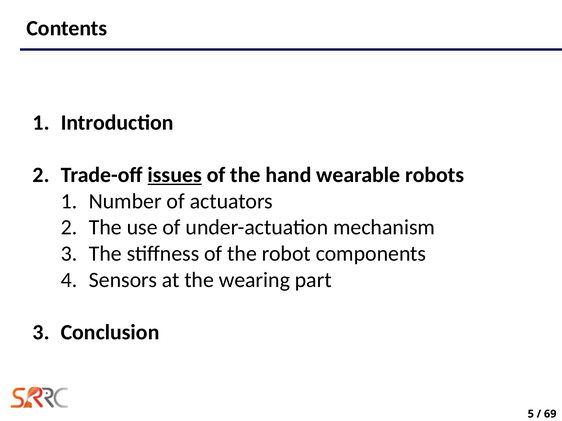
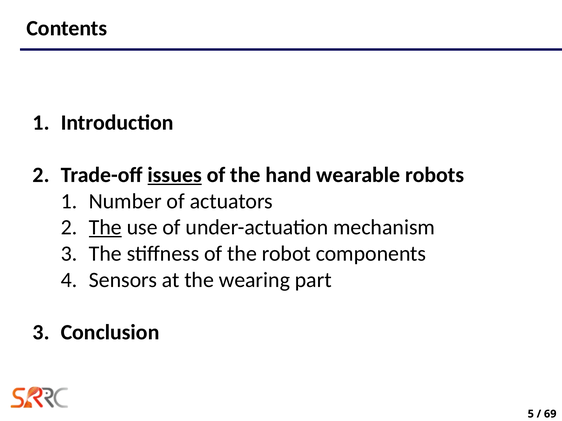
The at (105, 228) underline: none -> present
